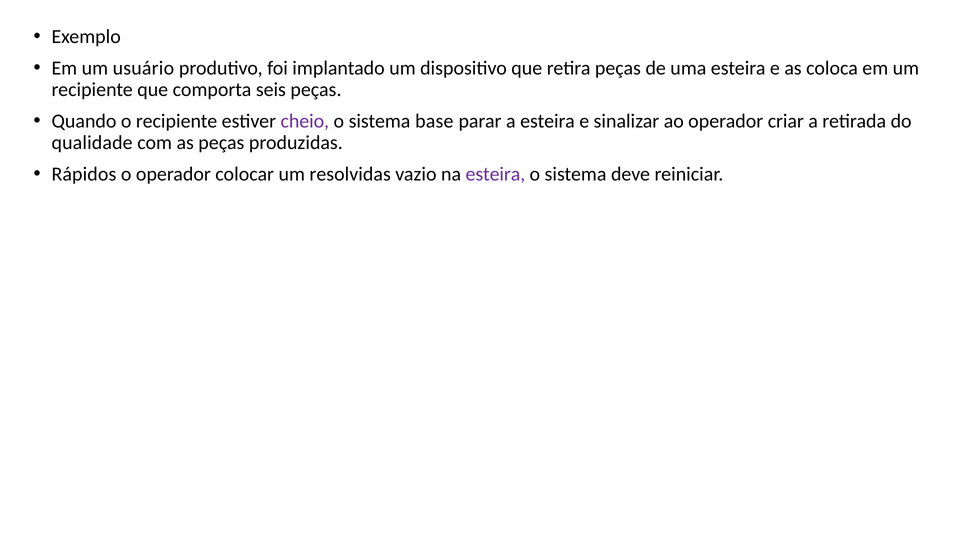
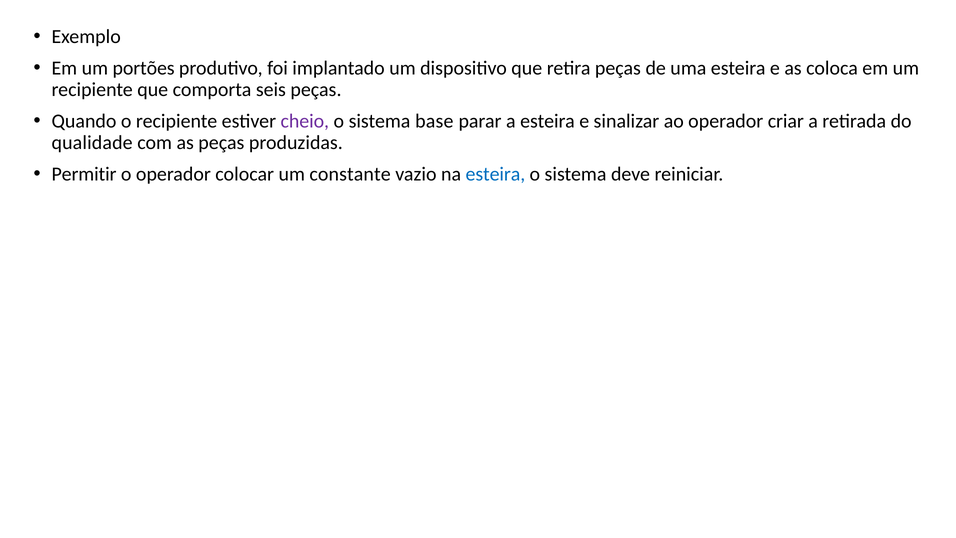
usuário: usuário -> portões
Rápidos: Rápidos -> Permitir
resolvidas: resolvidas -> constante
esteira at (495, 174) colour: purple -> blue
